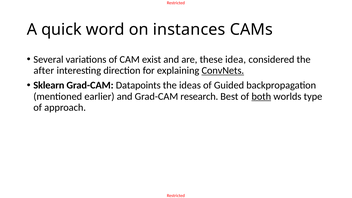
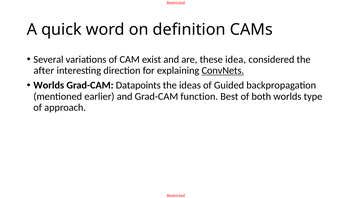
instances: instances -> definition
Sklearn at (49, 85): Sklearn -> Worlds
research: research -> function
both underline: present -> none
